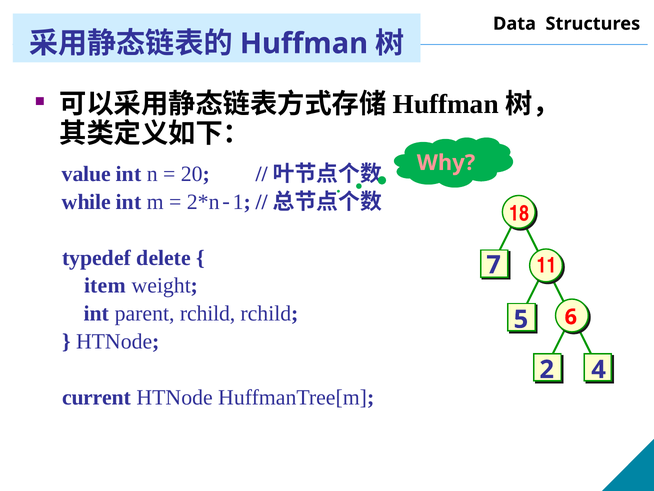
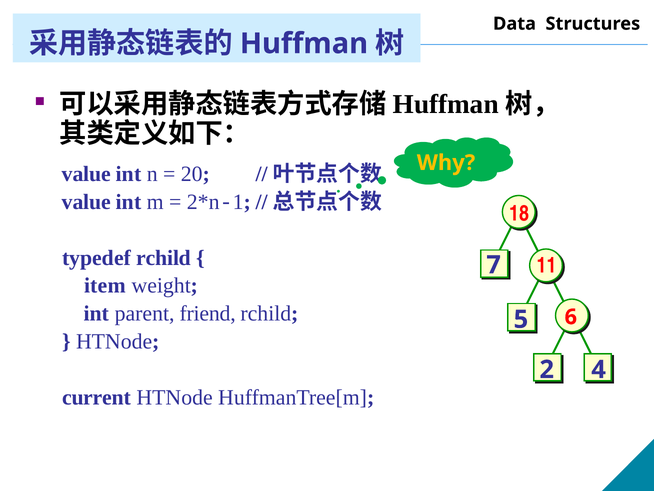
Why colour: pink -> yellow
while at (86, 202): while -> value
typedef delete: delete -> rchild
parent rchild: rchild -> friend
